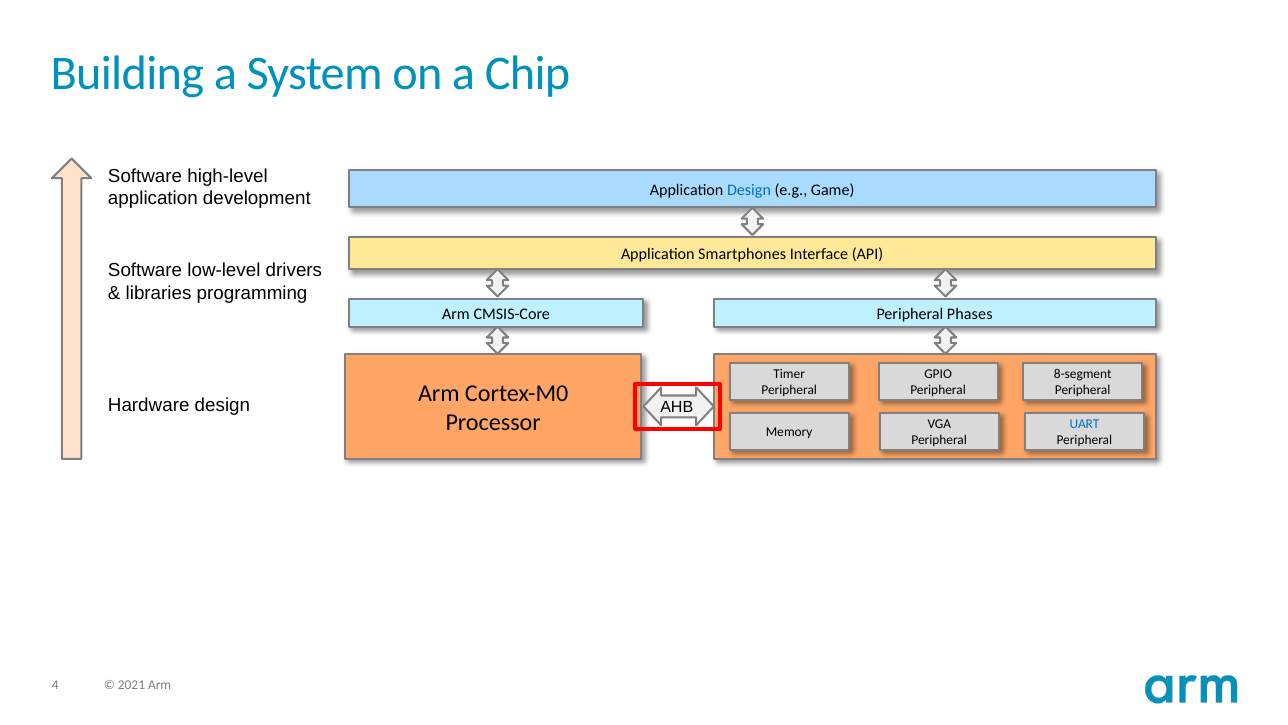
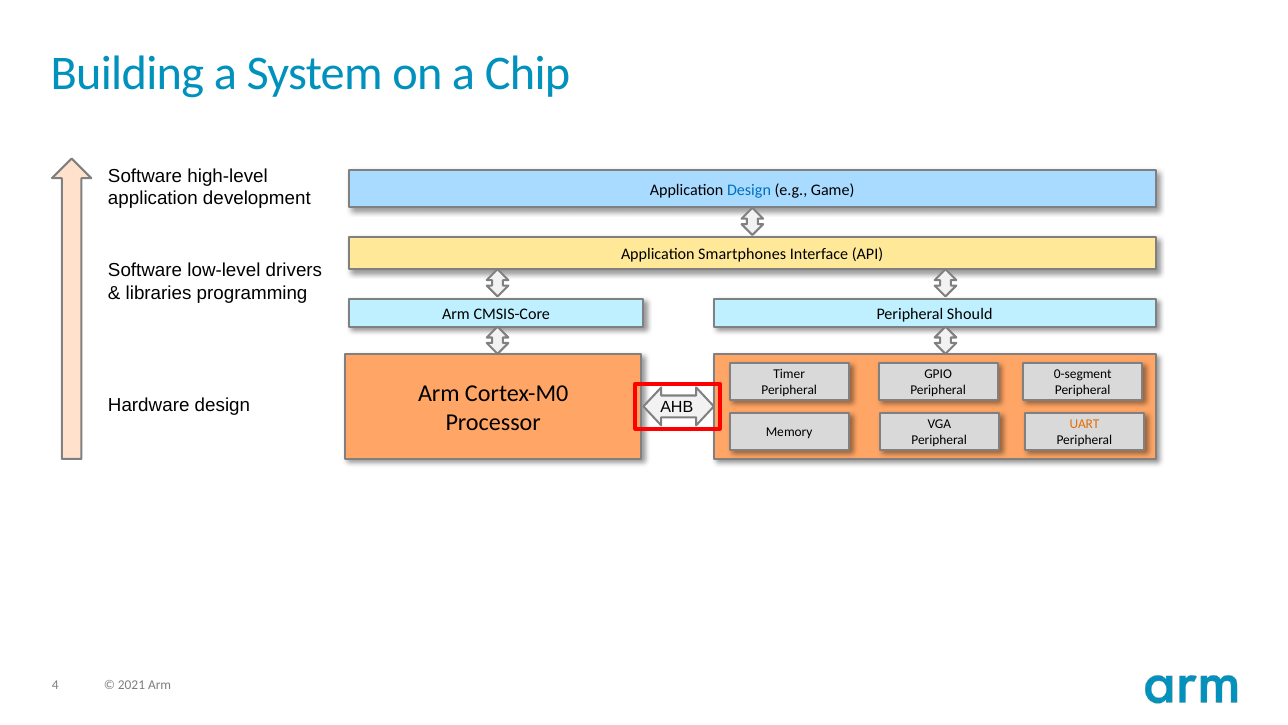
Phases: Phases -> Should
8-segment: 8-segment -> 0-segment
UART colour: blue -> orange
